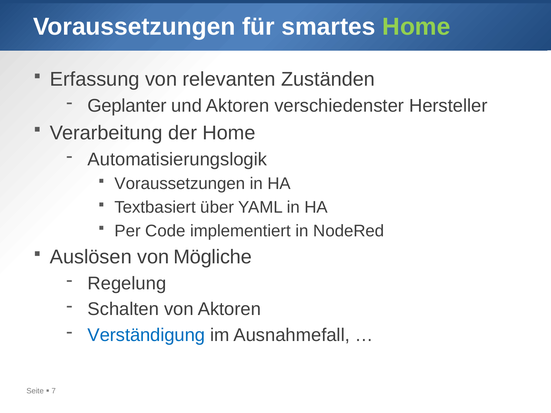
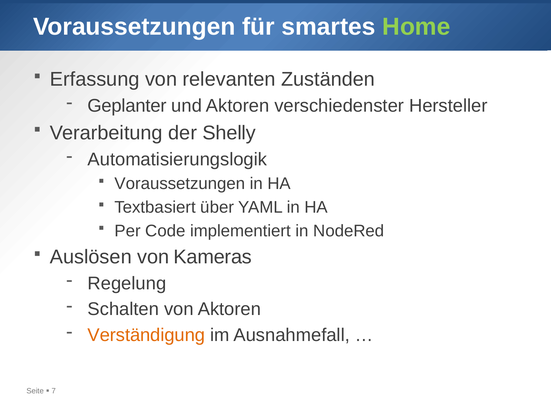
der Home: Home -> Shelly
Mögliche: Mögliche -> Kameras
Verständigung colour: blue -> orange
